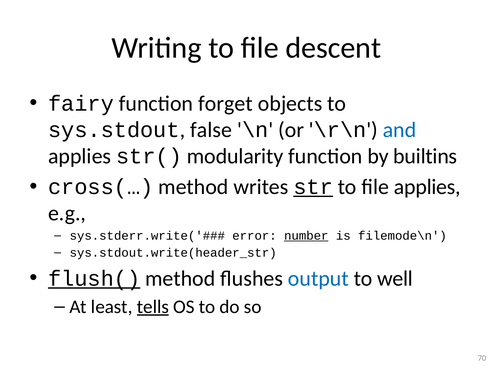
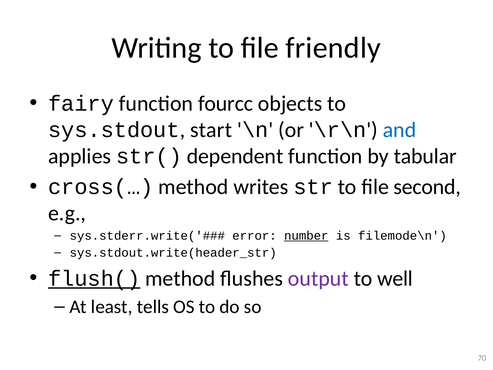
descent: descent -> friendly
forget: forget -> fourcc
false: false -> start
modularity: modularity -> dependent
builtins: builtins -> tabular
str underline: present -> none
file applies: applies -> second
output colour: blue -> purple
tells underline: present -> none
